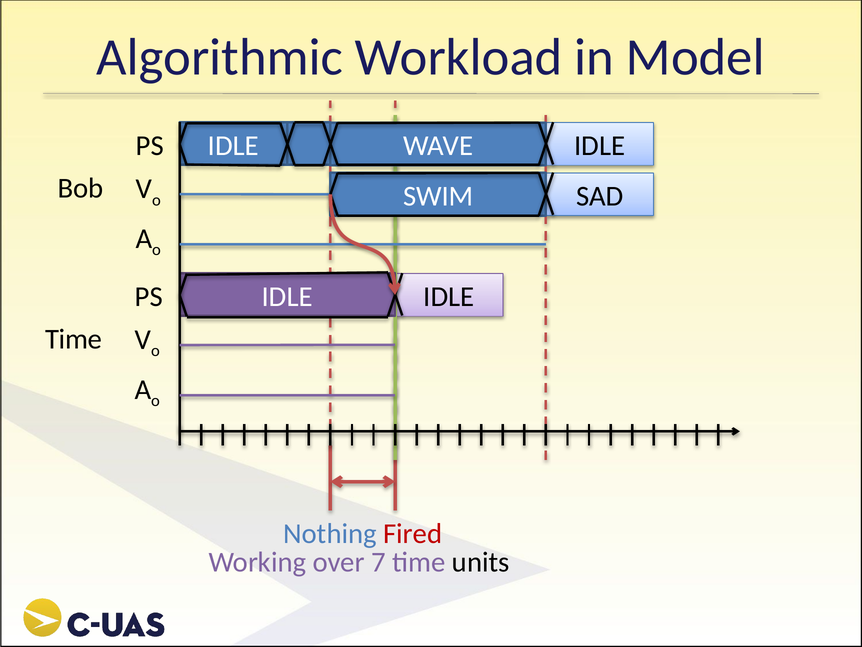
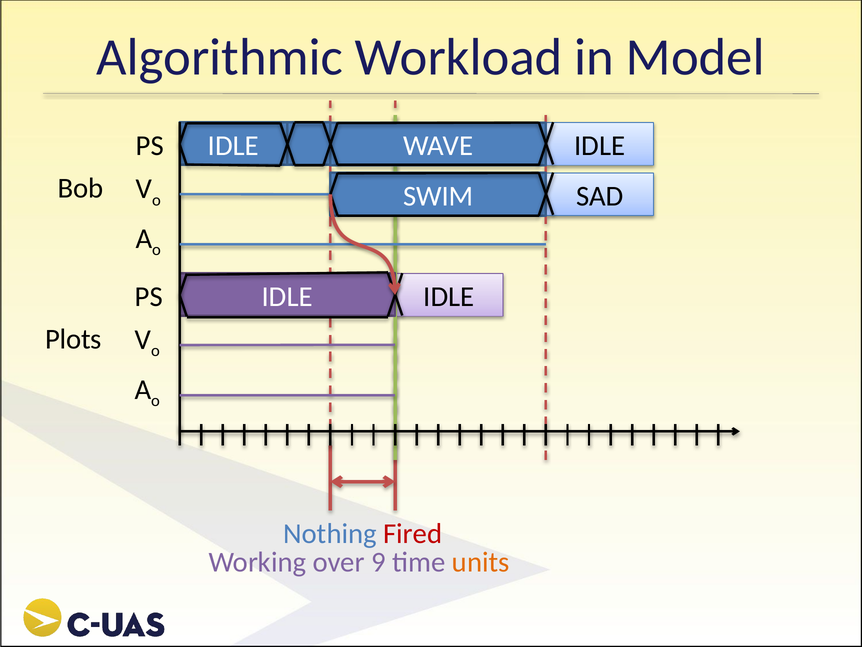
Time at (73, 339): Time -> Plots
7: 7 -> 9
units colour: black -> orange
